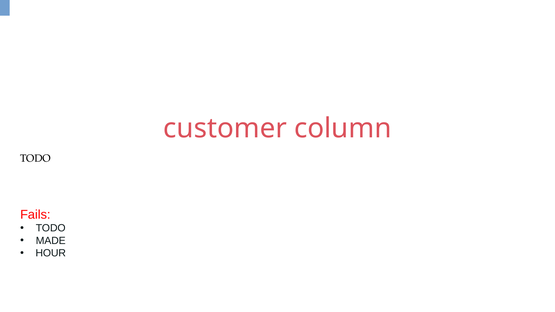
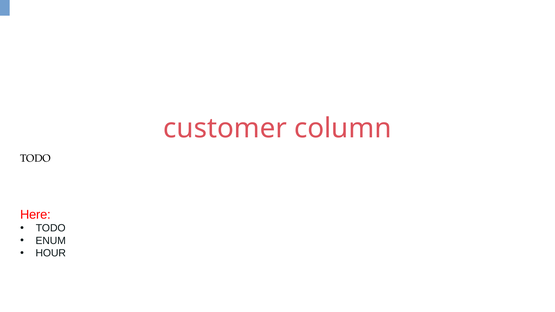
Fails: Fails -> Here
MADE: MADE -> ENUM
